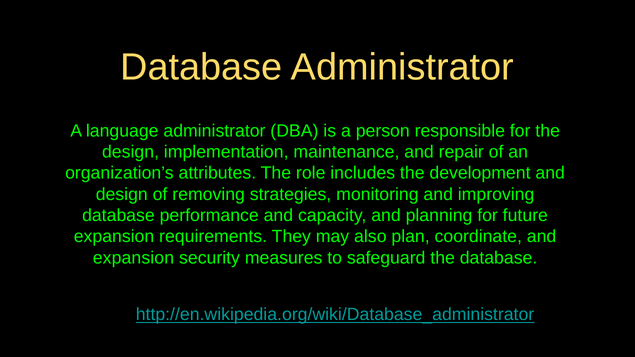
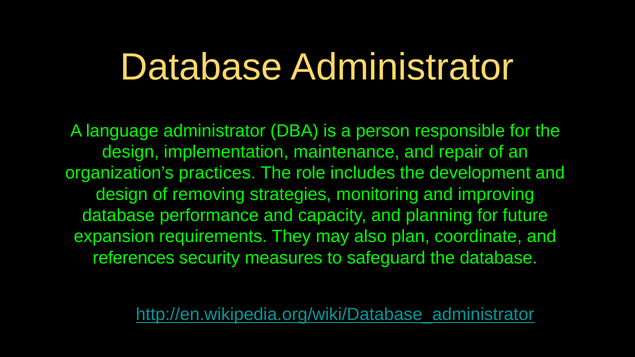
attributes: attributes -> practices
expansion at (133, 258): expansion -> references
